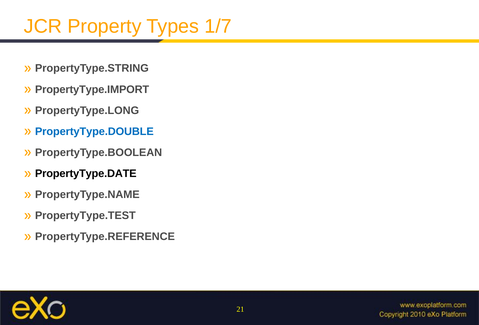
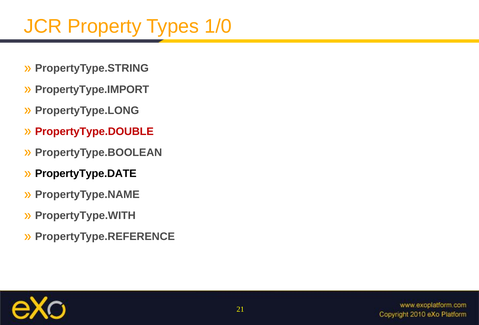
1/7: 1/7 -> 1/0
PropertyType.DOUBLE colour: blue -> red
PropertyType.TEST: PropertyType.TEST -> PropertyType.WITH
